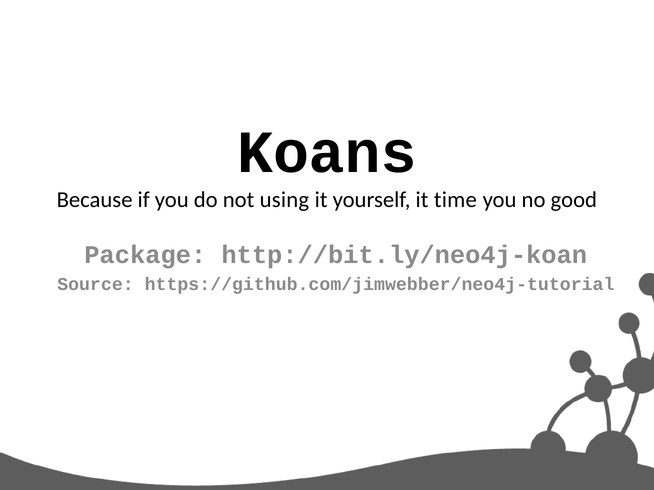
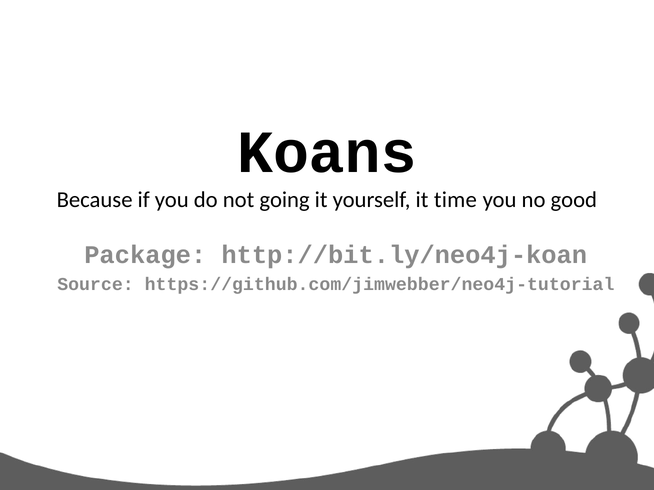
using: using -> going
